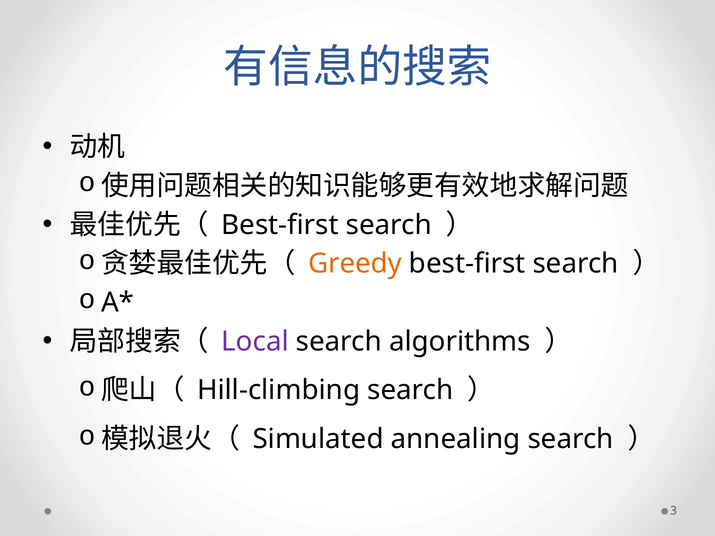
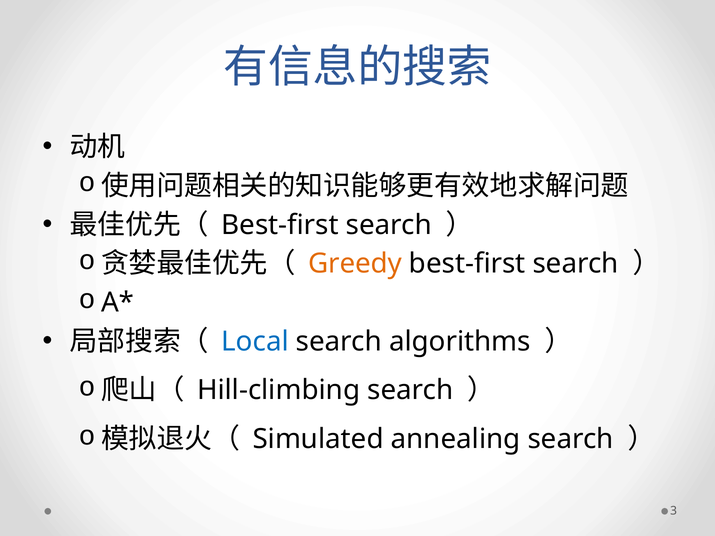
Local colour: purple -> blue
